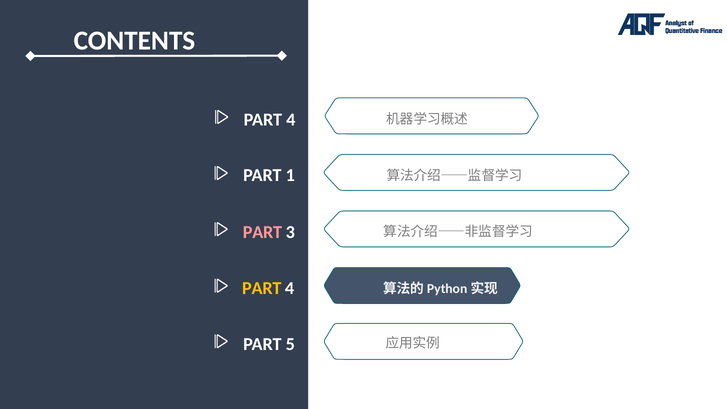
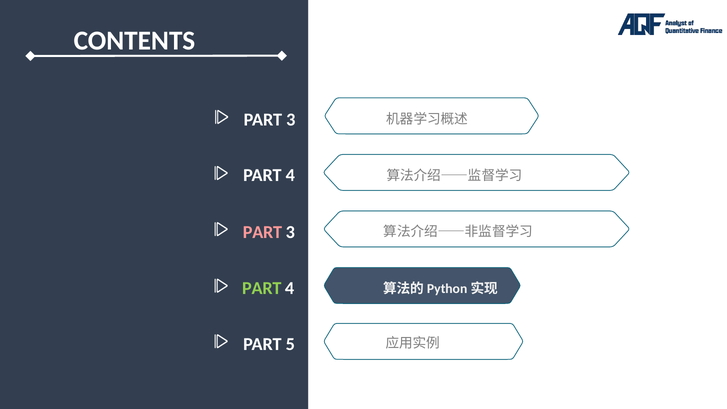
4 at (291, 120): 4 -> 3
1 at (290, 175): 1 -> 4
PART at (262, 288) colour: yellow -> light green
